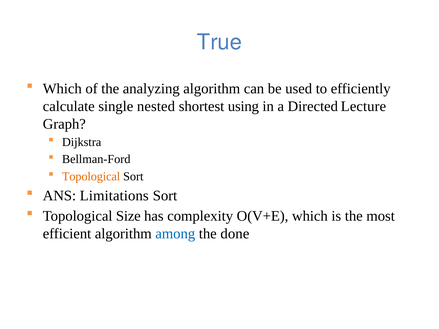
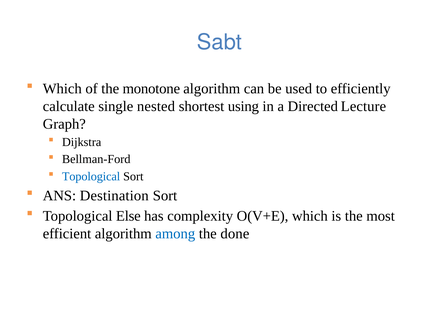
True: True -> Sabt
analyzing: analyzing -> monotone
Topological at (91, 177) colour: orange -> blue
Limitations: Limitations -> Destination
Size: Size -> Else
